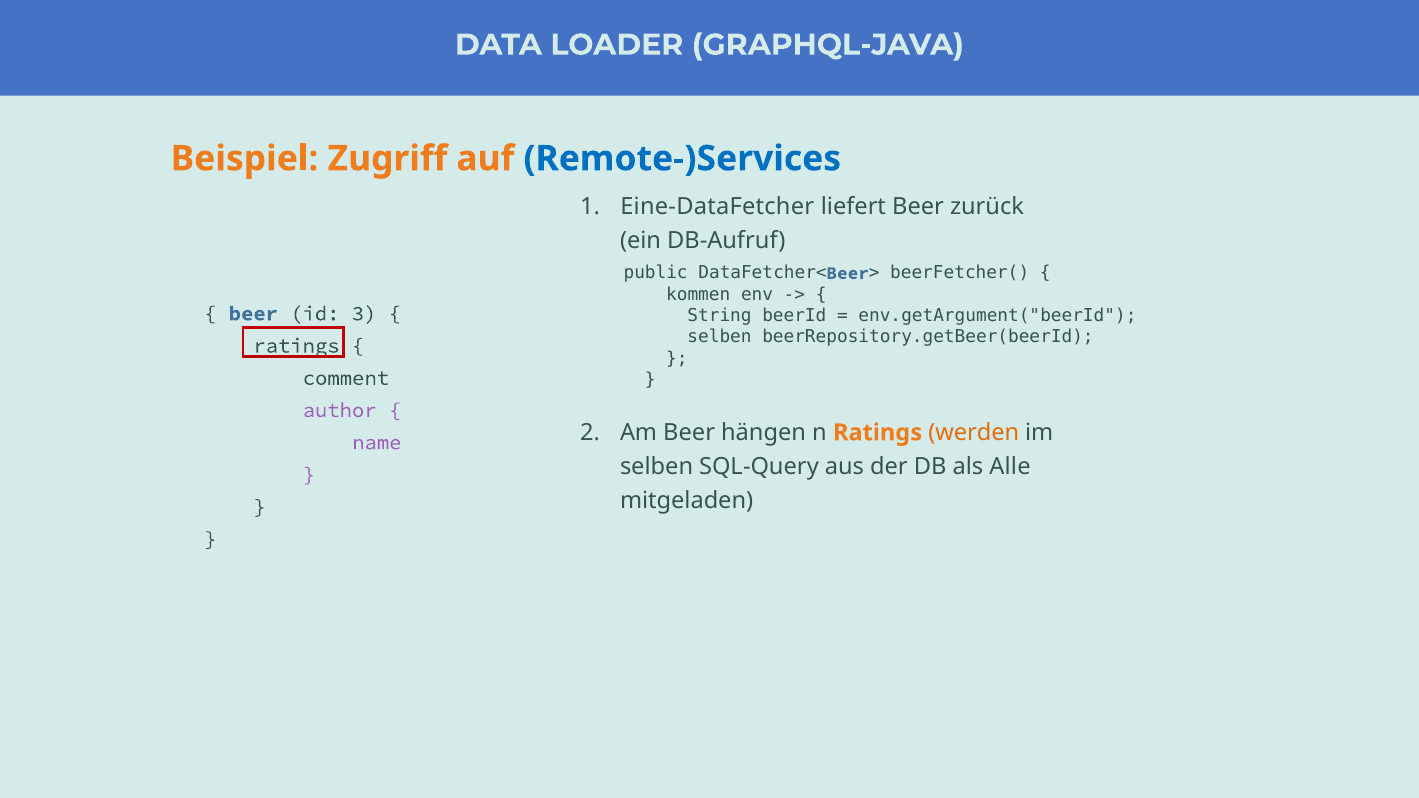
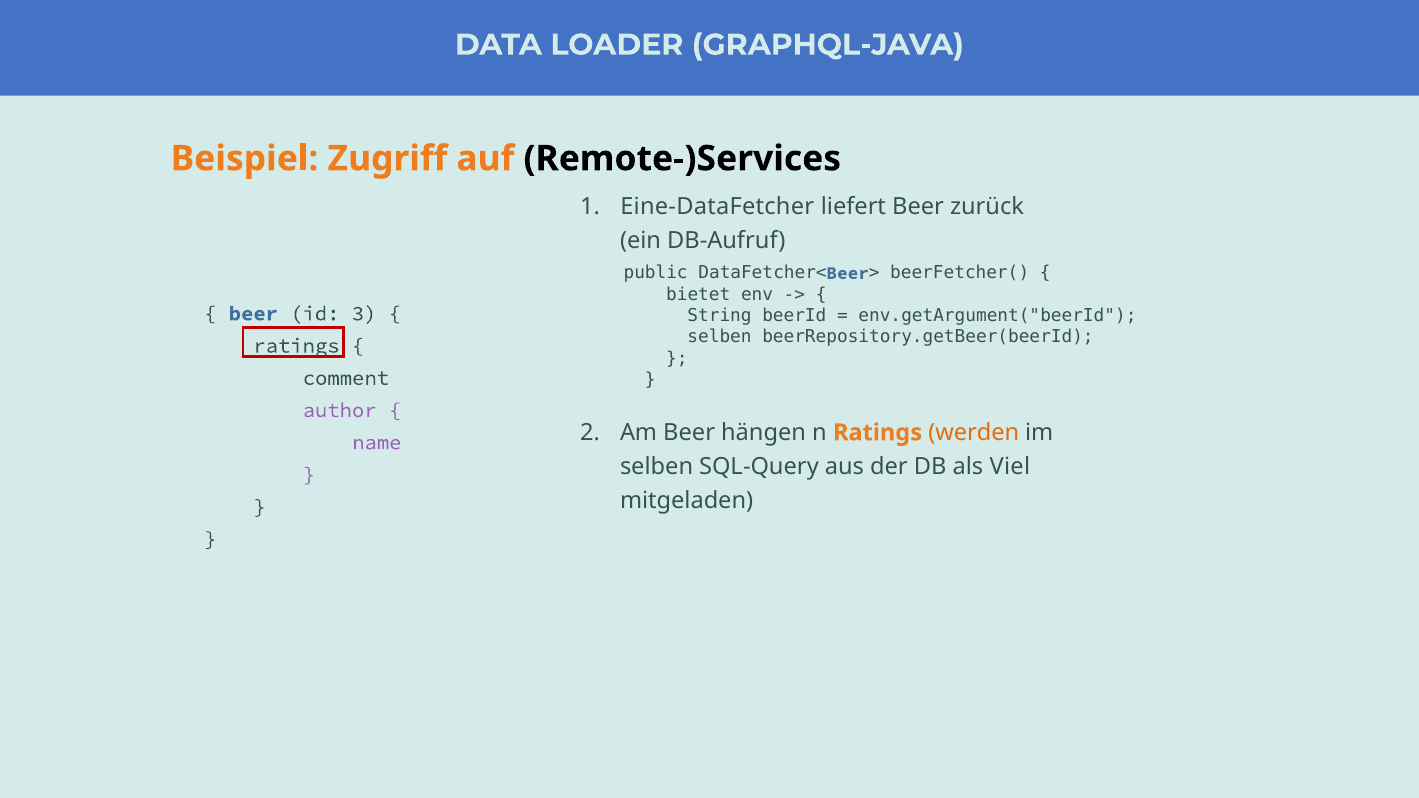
Remote-)Services colour: blue -> black
kommen: kommen -> bietet
Alle: Alle -> Viel
